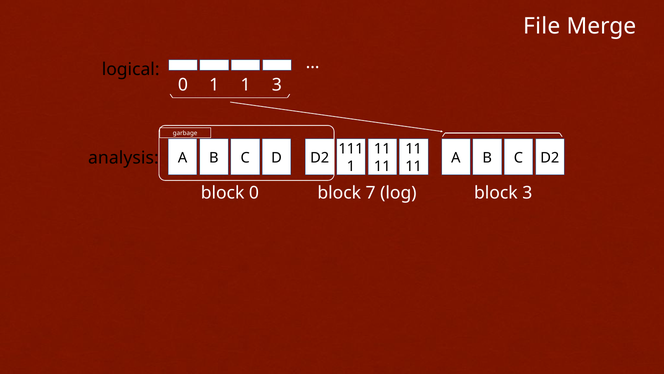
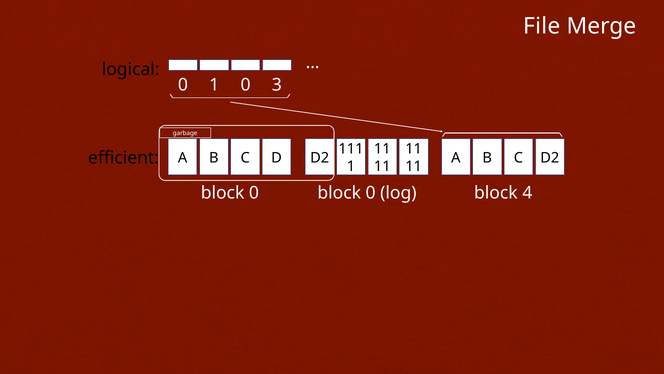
1 1: 1 -> 0
analysis: analysis -> efficient
7 at (371, 192): 7 -> 0
block 3: 3 -> 4
